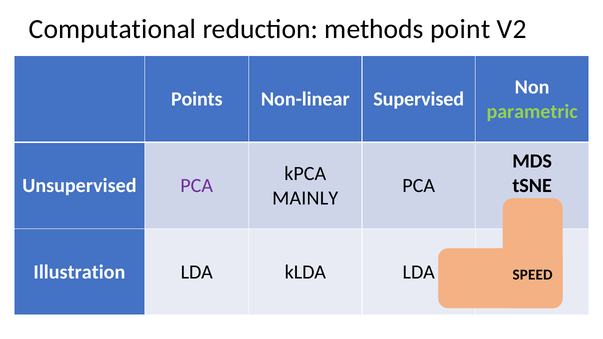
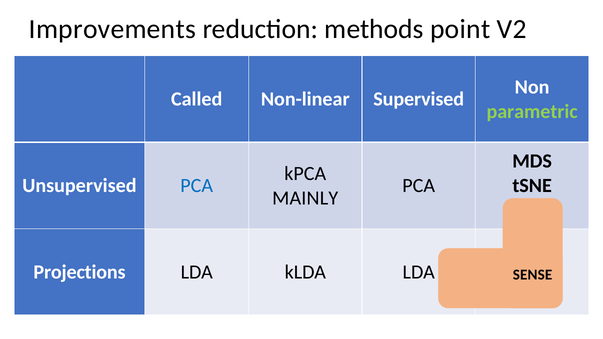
Computational: Computational -> Improvements
Points: Points -> Called
PCA at (197, 186) colour: purple -> blue
Illustration: Illustration -> Projections
SPEED: SPEED -> SENSE
